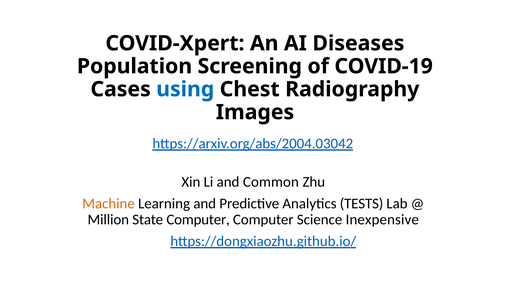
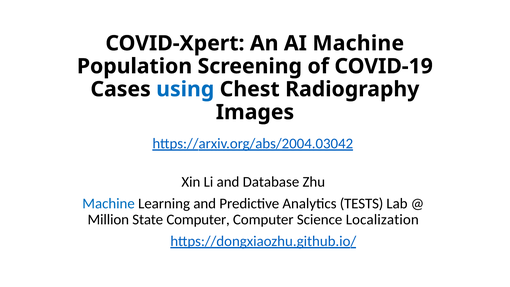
AI Diseases: Diseases -> Machine
Common: Common -> Database
Machine at (109, 203) colour: orange -> blue
Inexpensive: Inexpensive -> Localization
